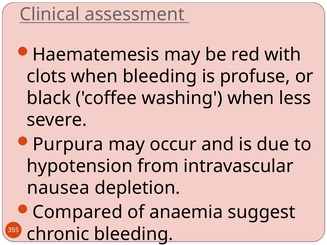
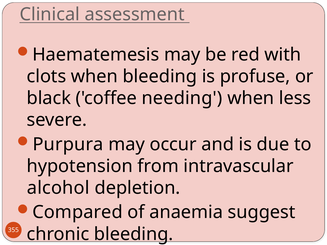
washing: washing -> needing
nausea: nausea -> alcohol
